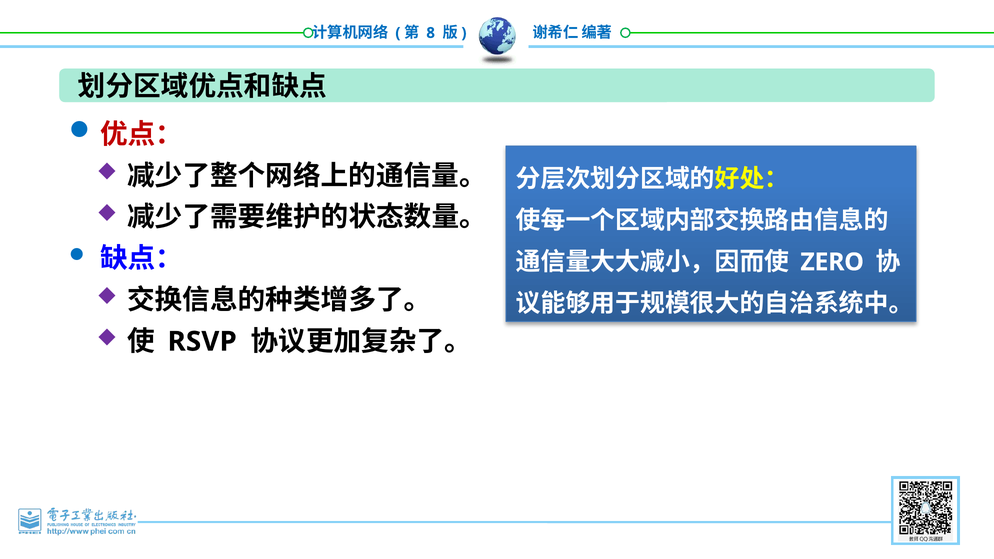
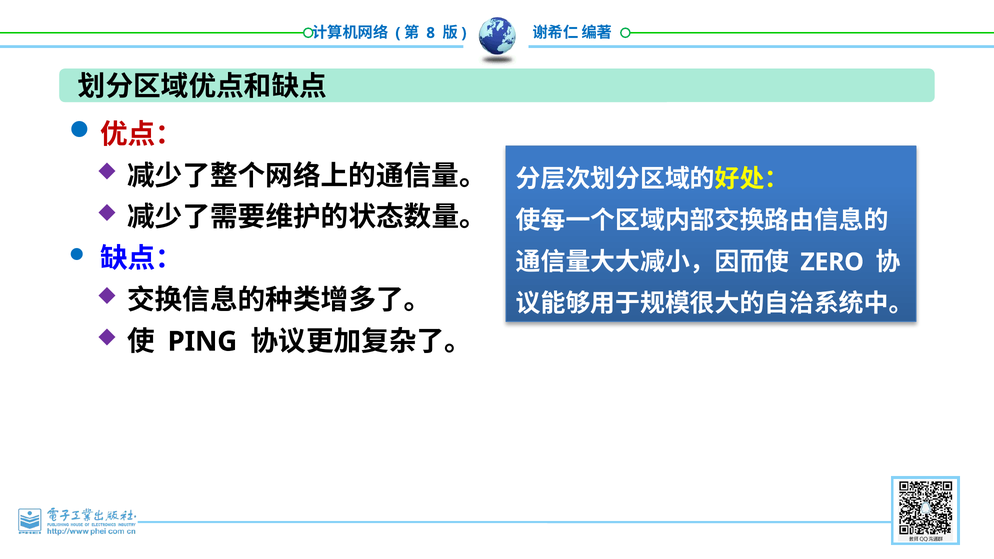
RSVP: RSVP -> PING
